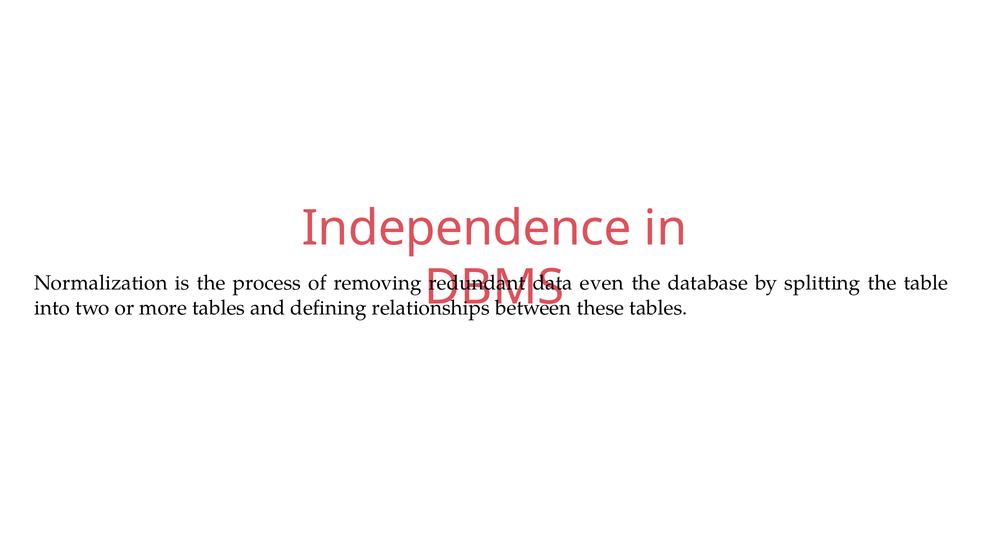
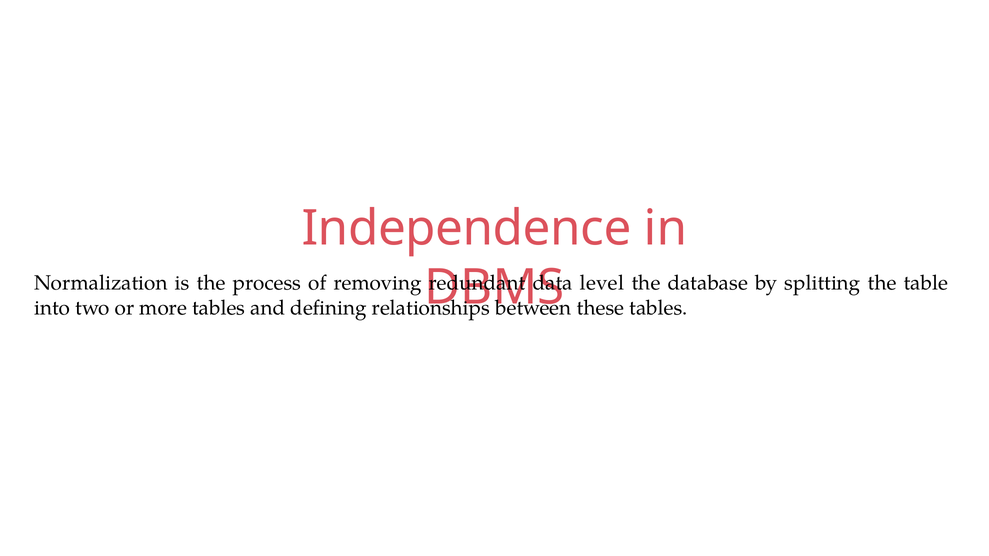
even: even -> level
